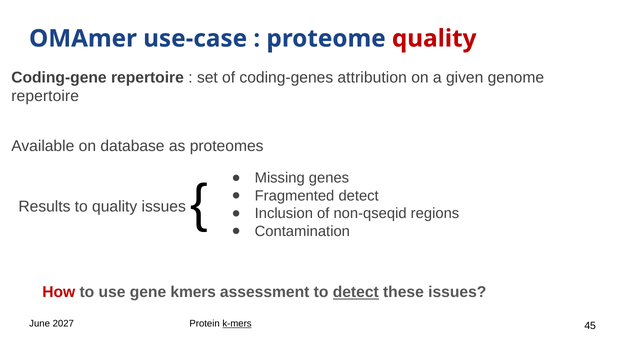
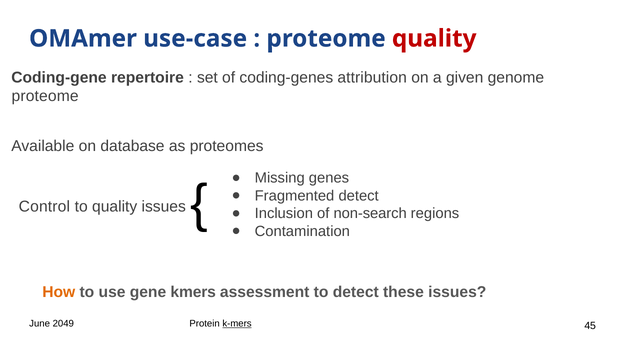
repertoire at (45, 96): repertoire -> proteome
Results: Results -> Control
non-qseqid: non-qseqid -> non-search
How colour: red -> orange
detect at (356, 292) underline: present -> none
2027: 2027 -> 2049
